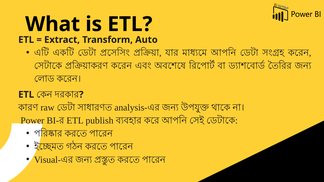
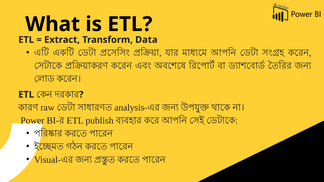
Auto: Auto -> Data
